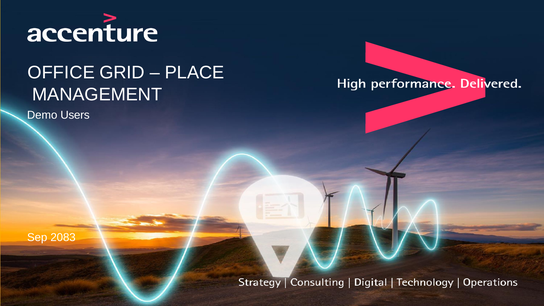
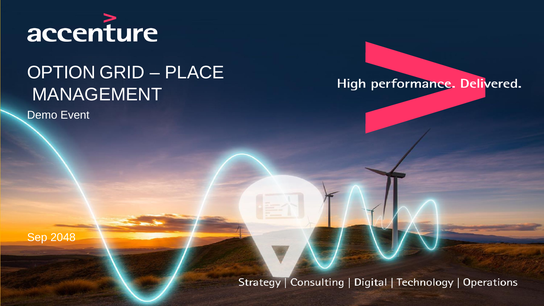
OFFICE: OFFICE -> OPTION
Users: Users -> Event
2083: 2083 -> 2048
